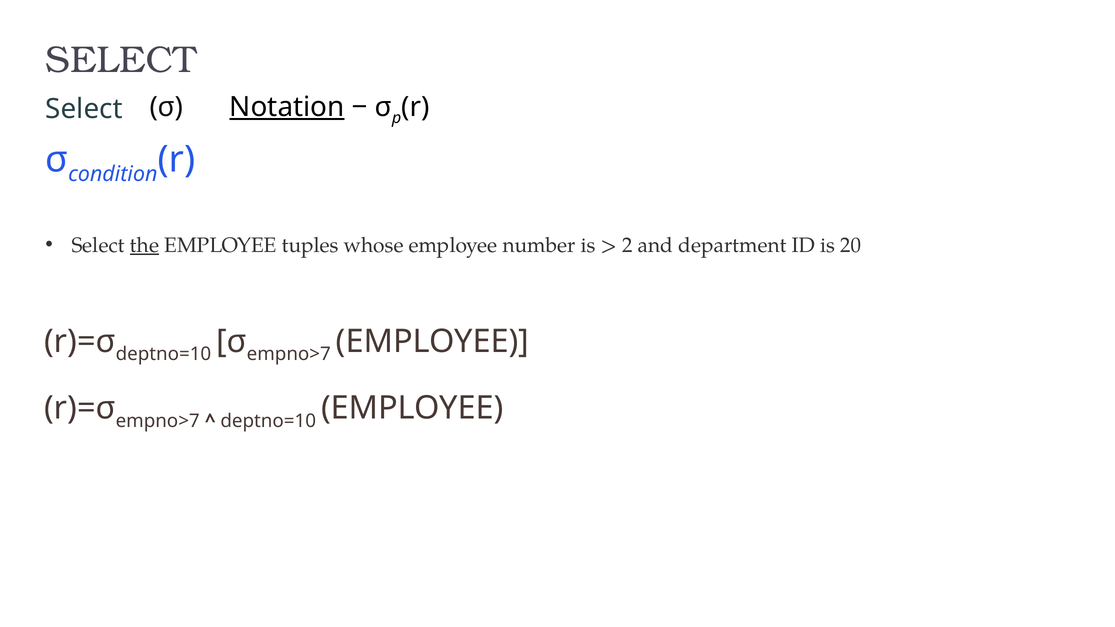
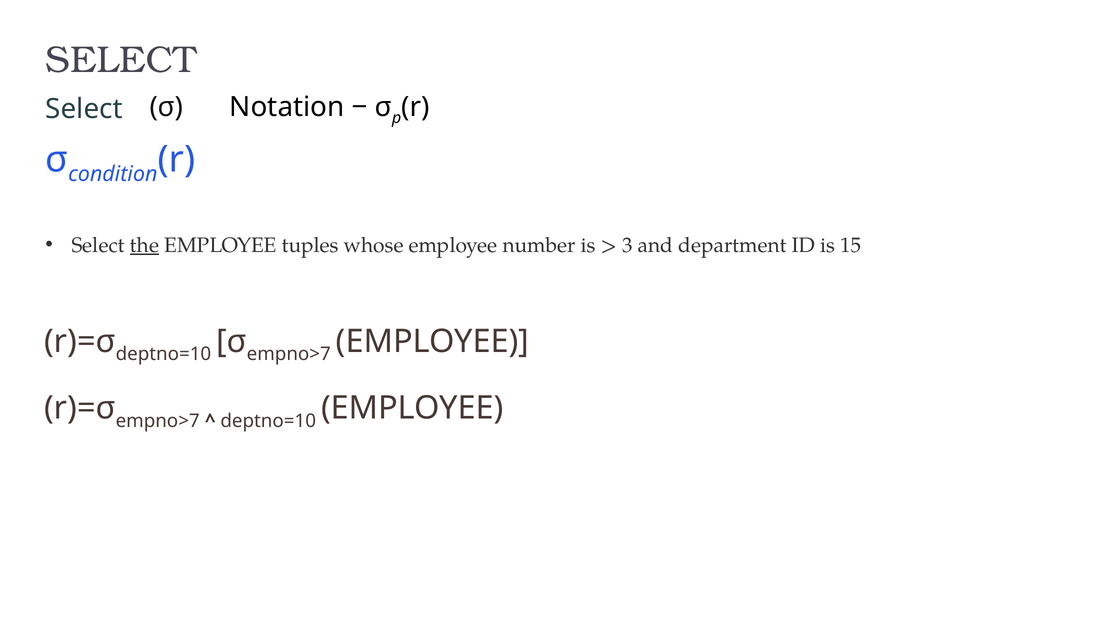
Notation underline: present -> none
2: 2 -> 3
20: 20 -> 15
